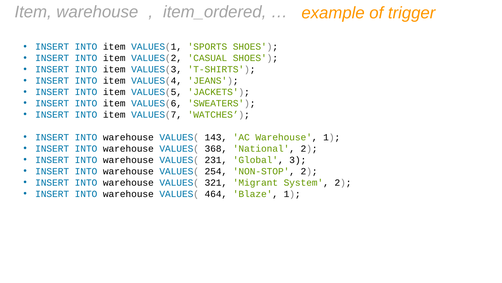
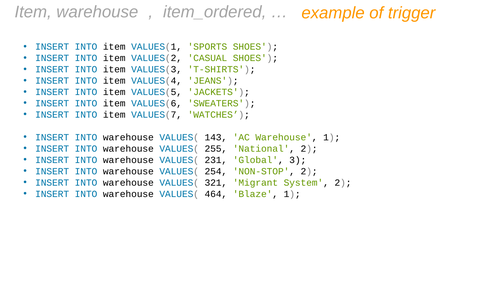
368: 368 -> 255
